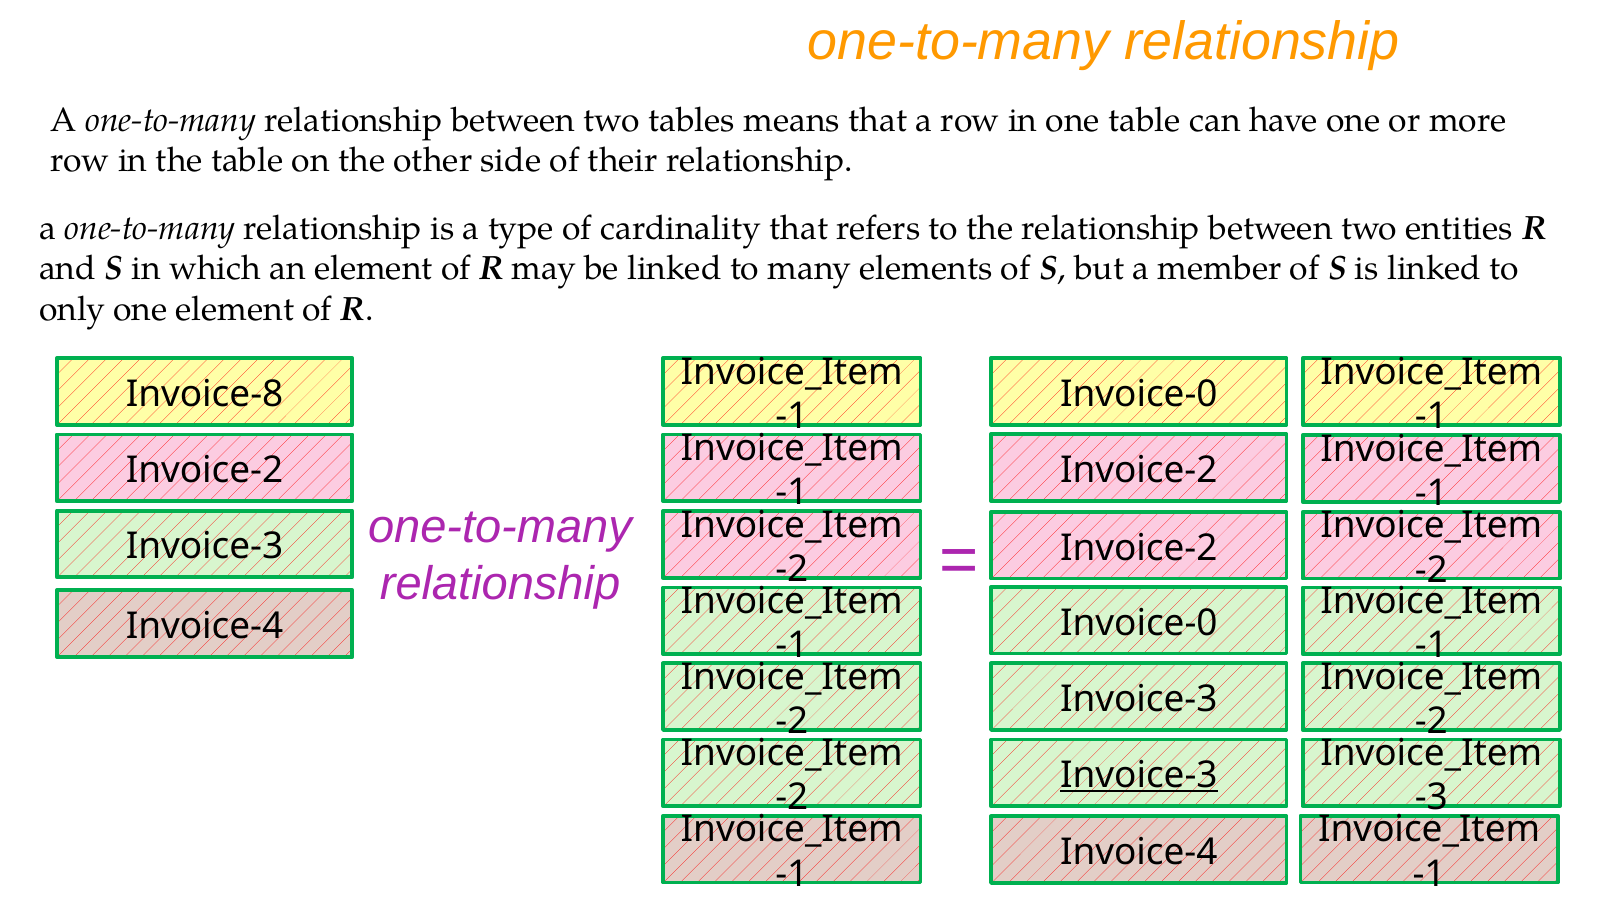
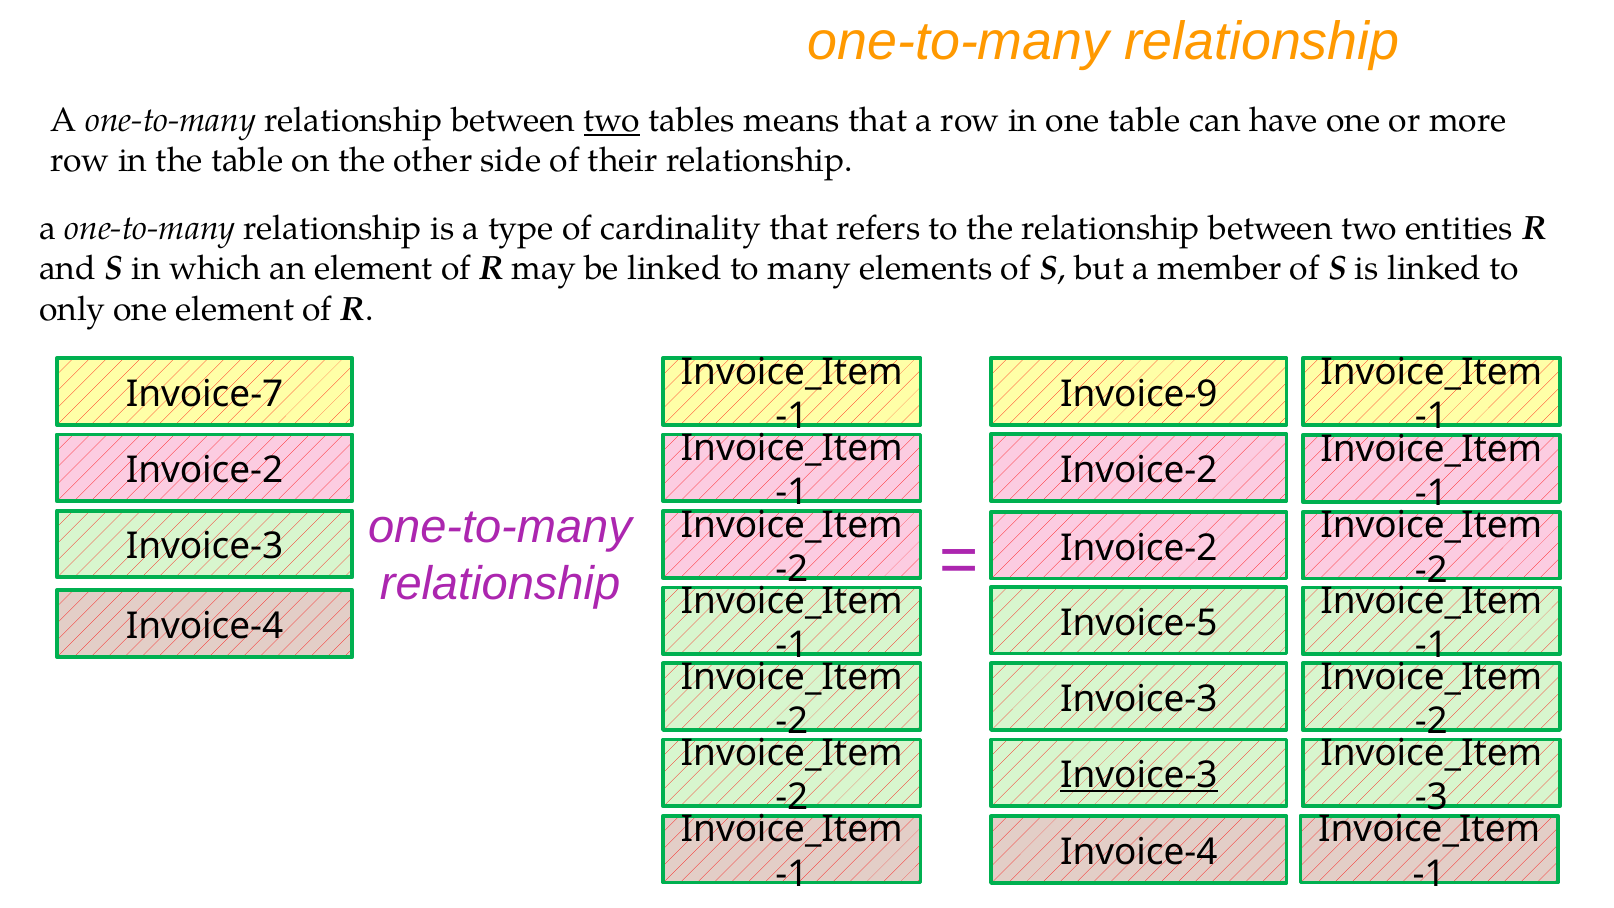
two at (612, 120) underline: none -> present
Invoice-8: Invoice-8 -> Invoice-7
Invoice-0 at (1139, 394): Invoice-0 -> Invoice-9
Invoice-0 at (1139, 623): Invoice-0 -> Invoice-5
